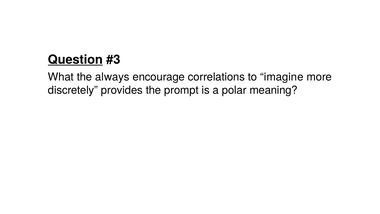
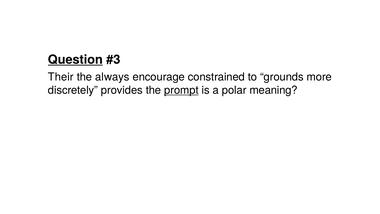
What: What -> Their
correlations: correlations -> constrained
imagine: imagine -> grounds
prompt underline: none -> present
